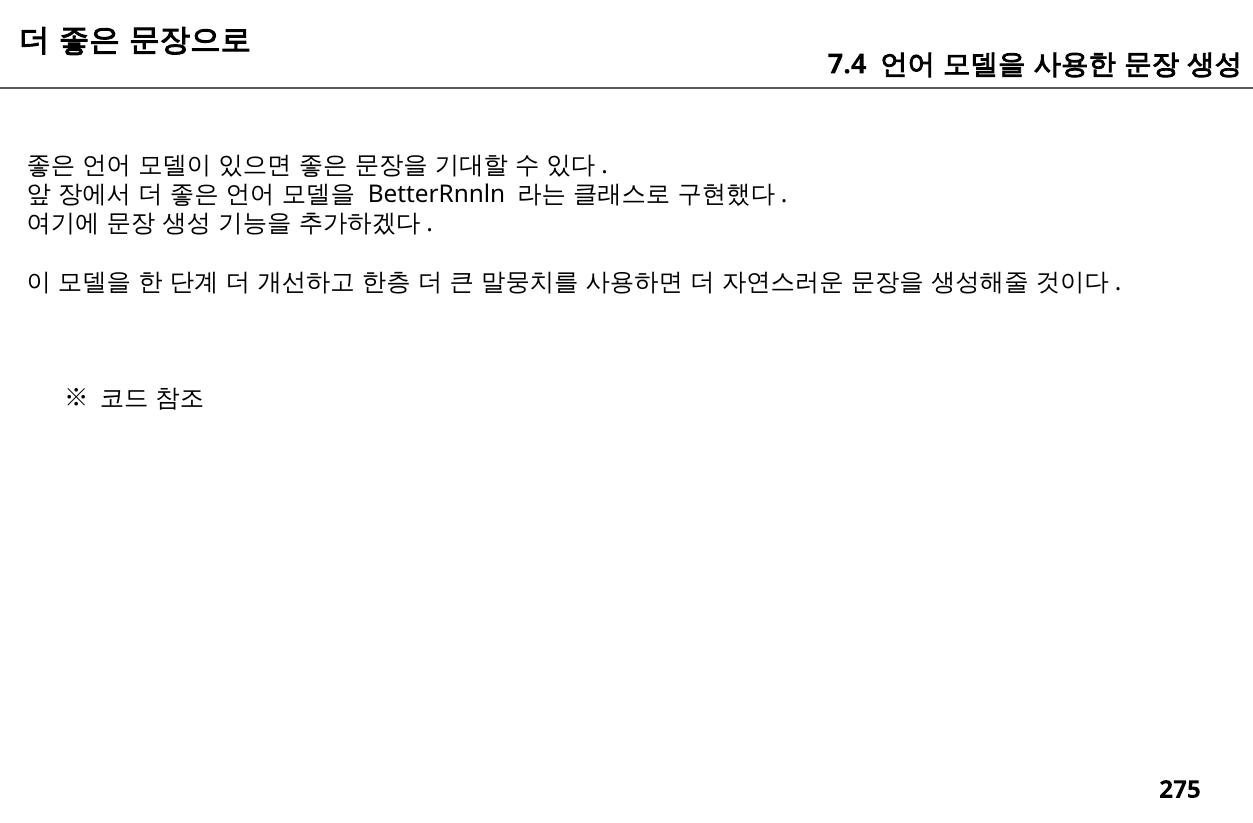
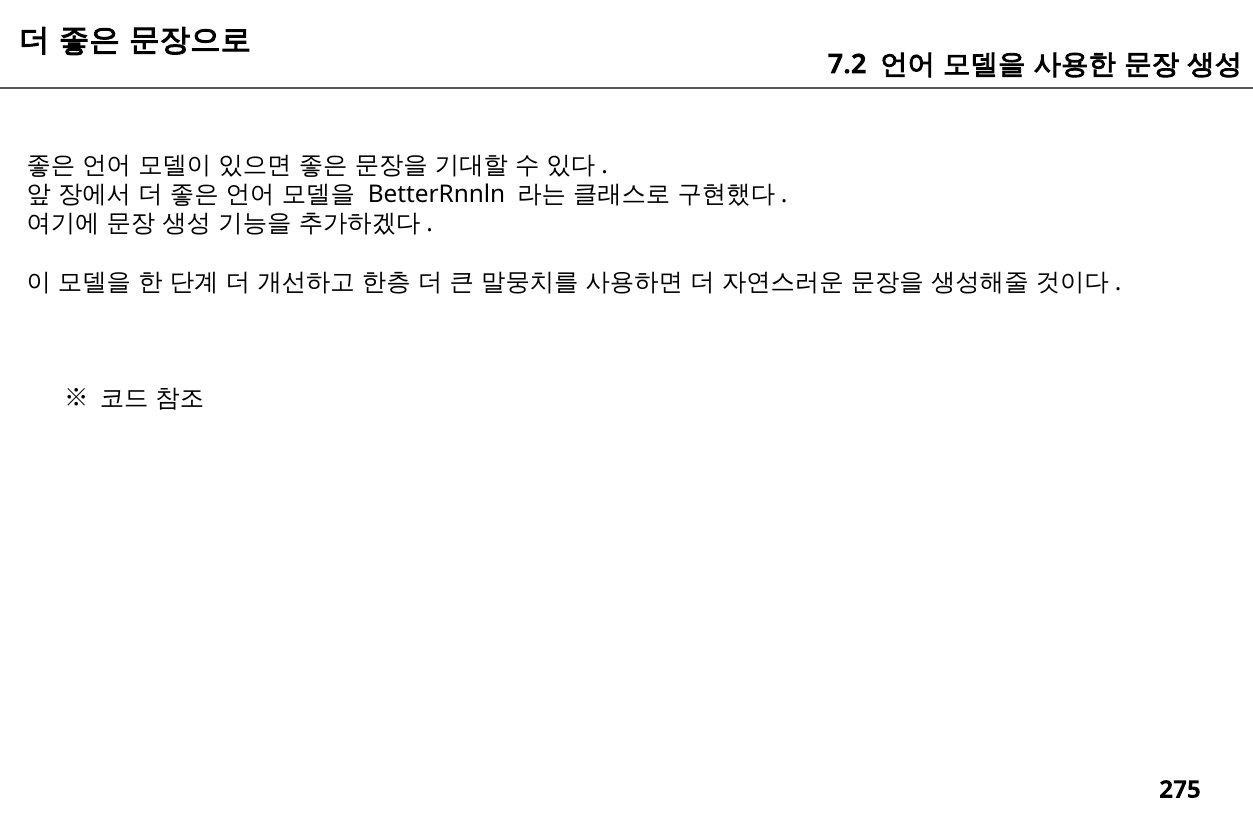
7.4: 7.4 -> 7.2
